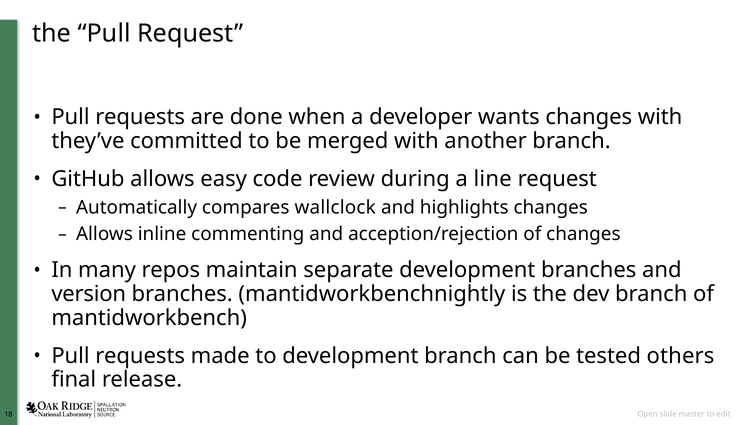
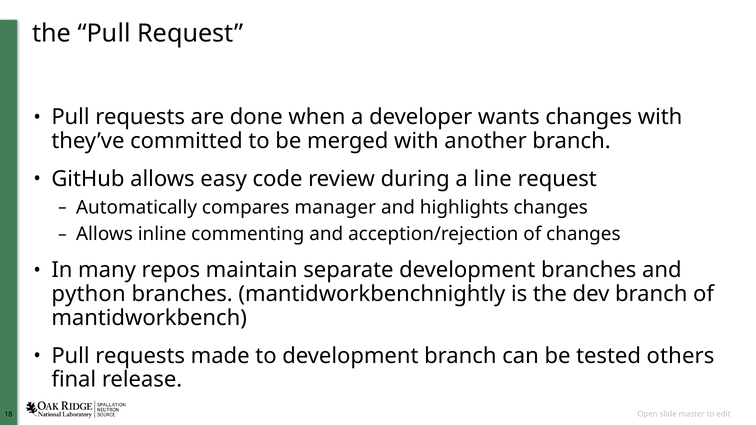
wallclock: wallclock -> manager
version: version -> python
